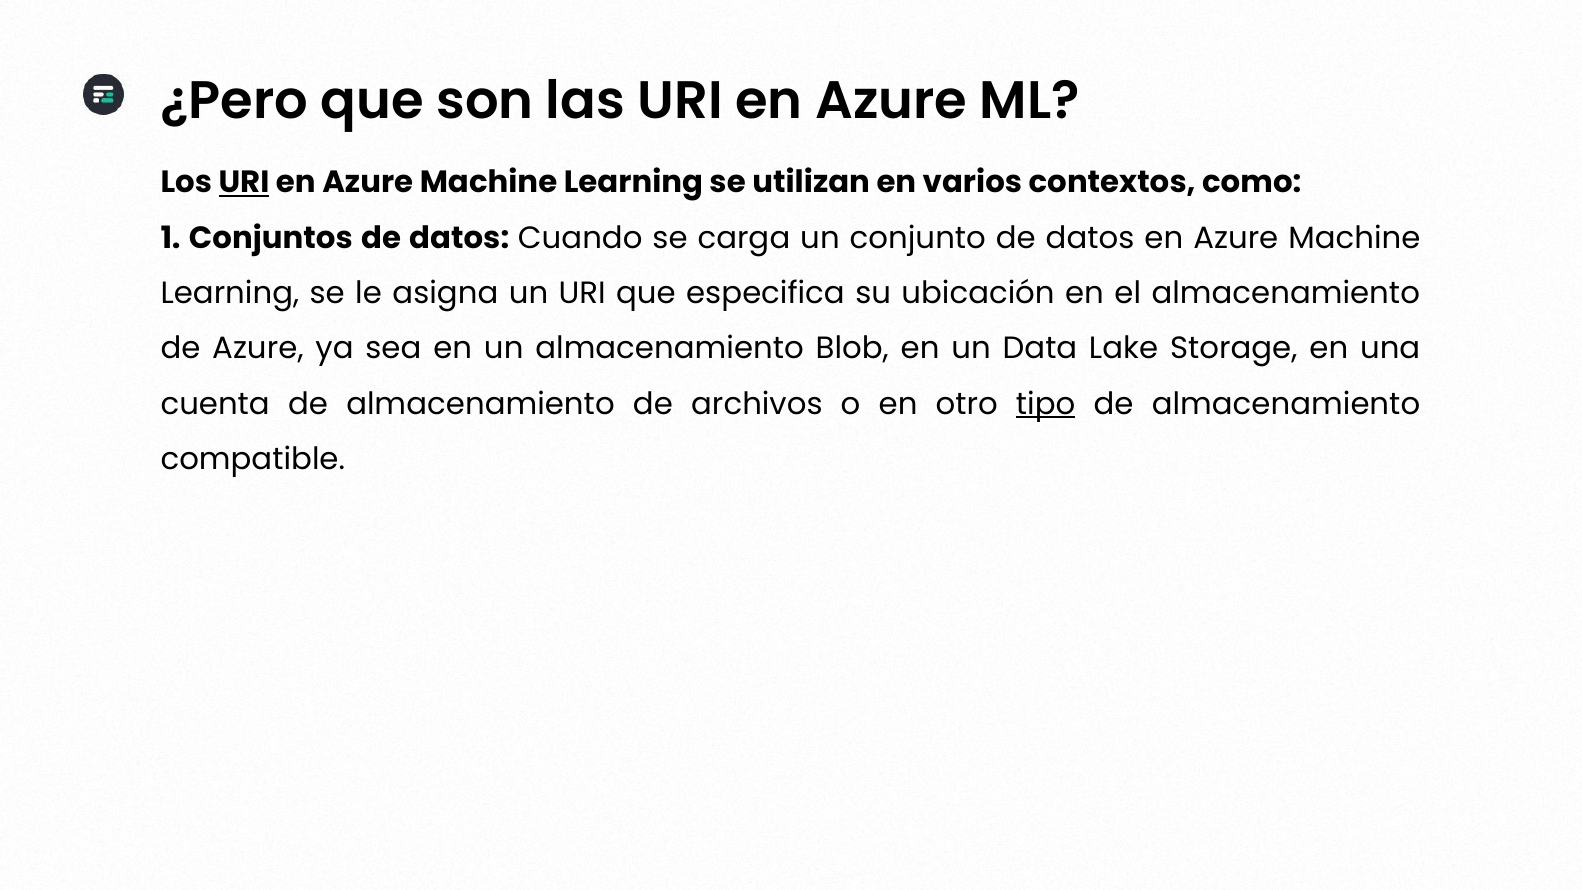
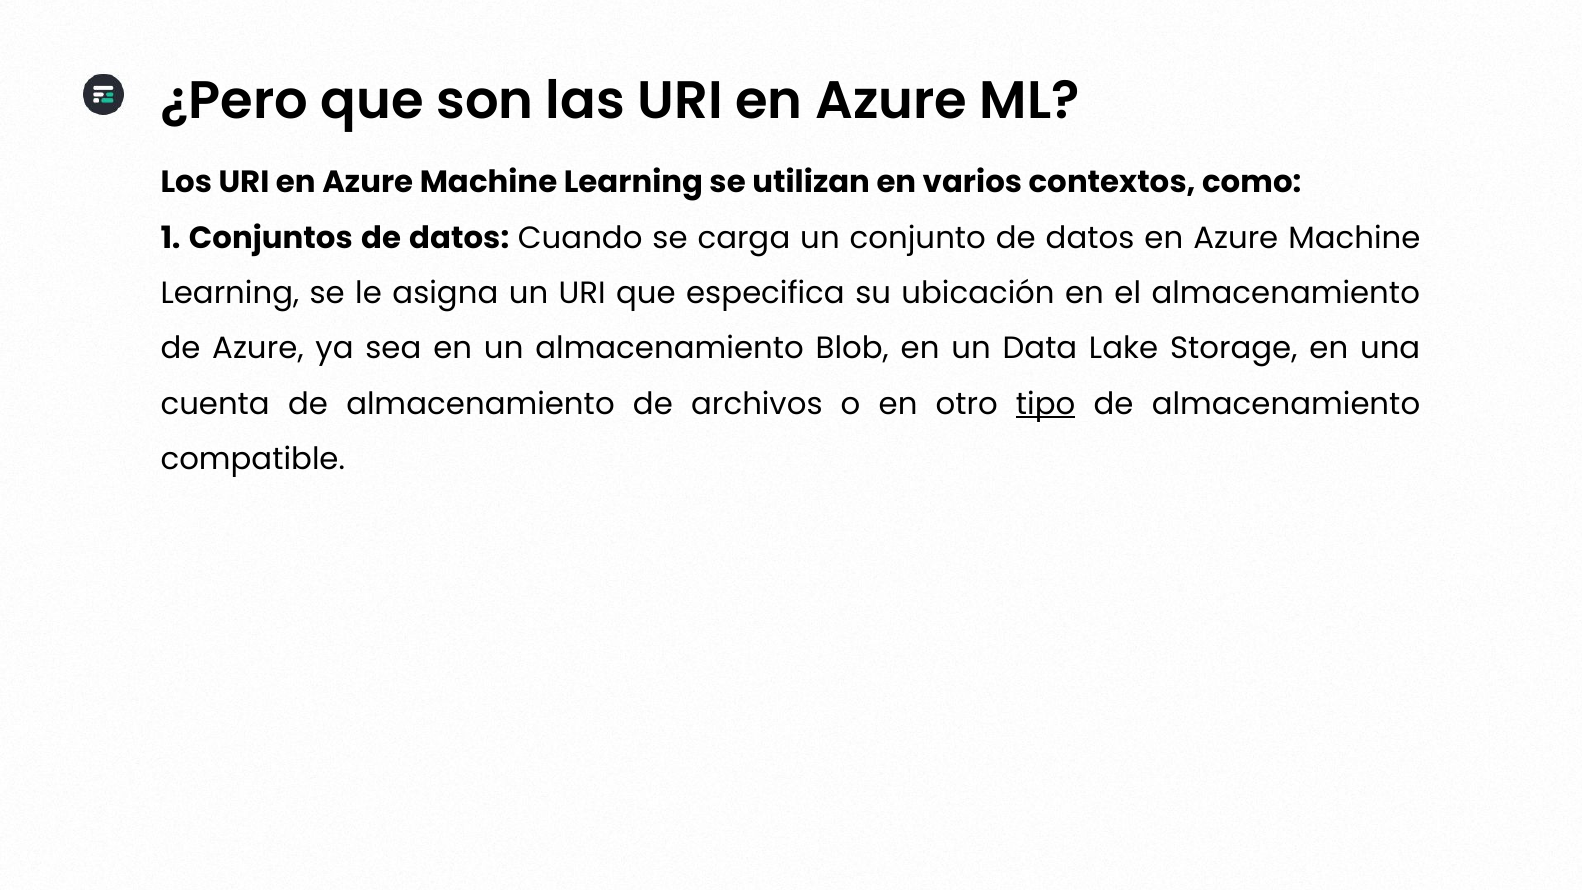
URI at (244, 183) underline: present -> none
